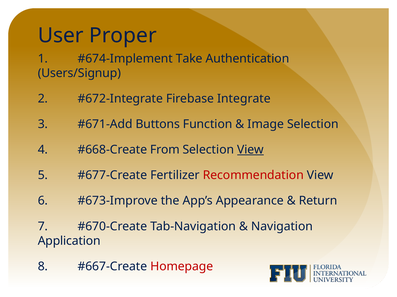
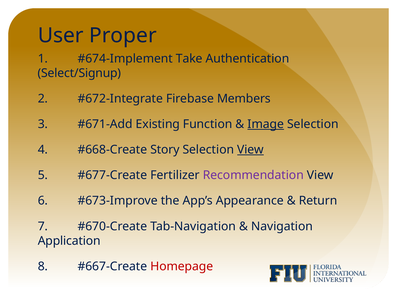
Users/Signup: Users/Signup -> Select/Signup
Integrate: Integrate -> Members
Buttons: Buttons -> Existing
Image underline: none -> present
From: From -> Story
Recommendation colour: red -> purple
